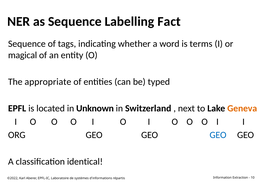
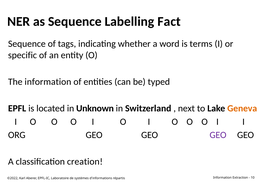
magical: magical -> specific
The appropriate: appropriate -> information
GEO at (218, 135) colour: blue -> purple
identical: identical -> creation
